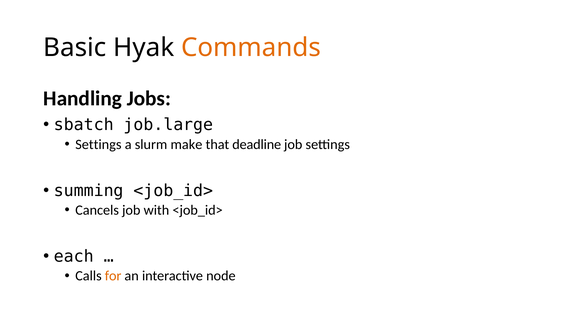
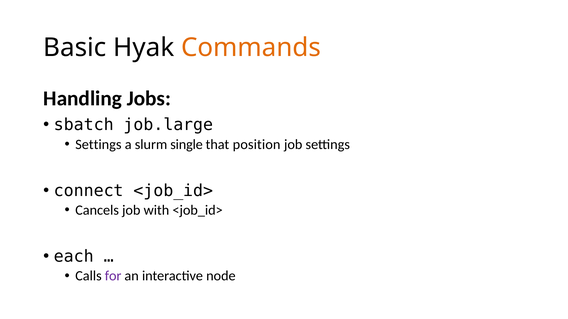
make: make -> single
deadline: deadline -> position
summing: summing -> connect
for colour: orange -> purple
